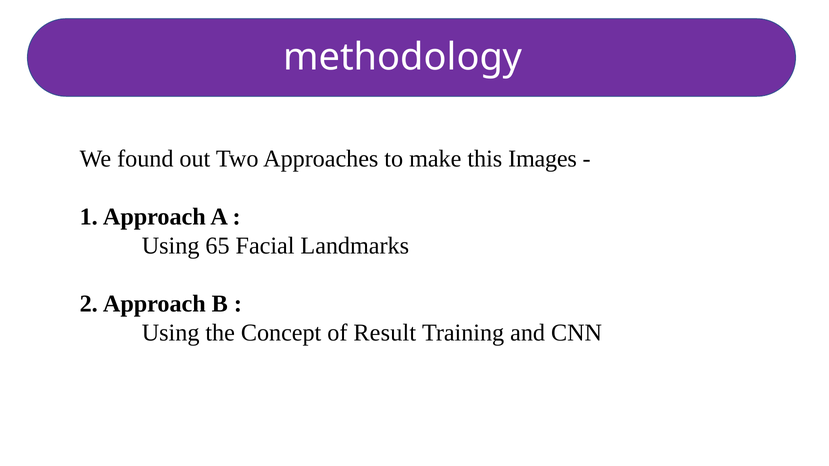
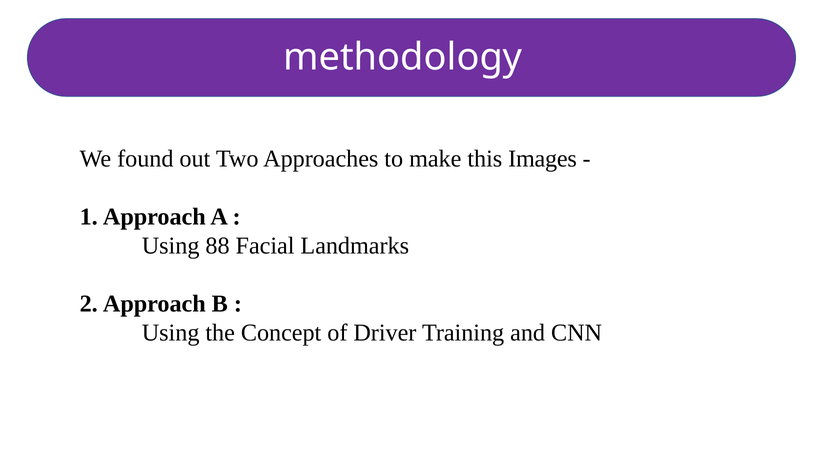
65: 65 -> 88
Result: Result -> Driver
